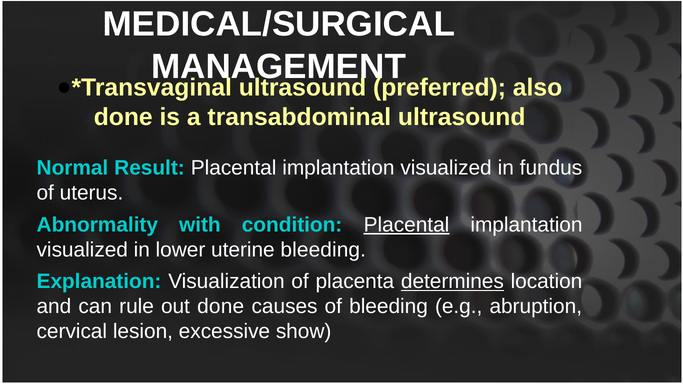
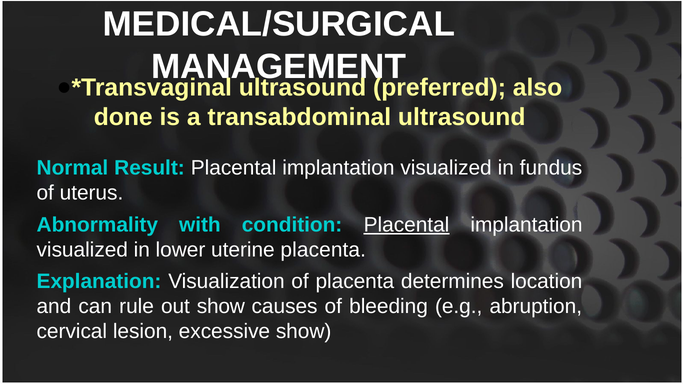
uterine bleeding: bleeding -> placenta
determines underline: present -> none
out done: done -> show
